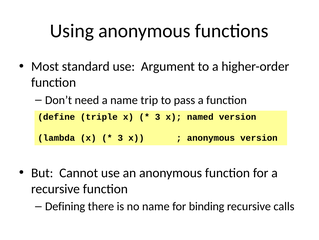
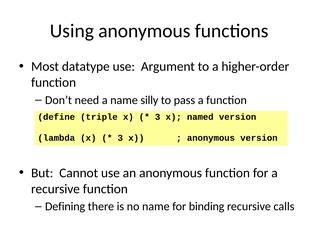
standard: standard -> datatype
trip: trip -> silly
